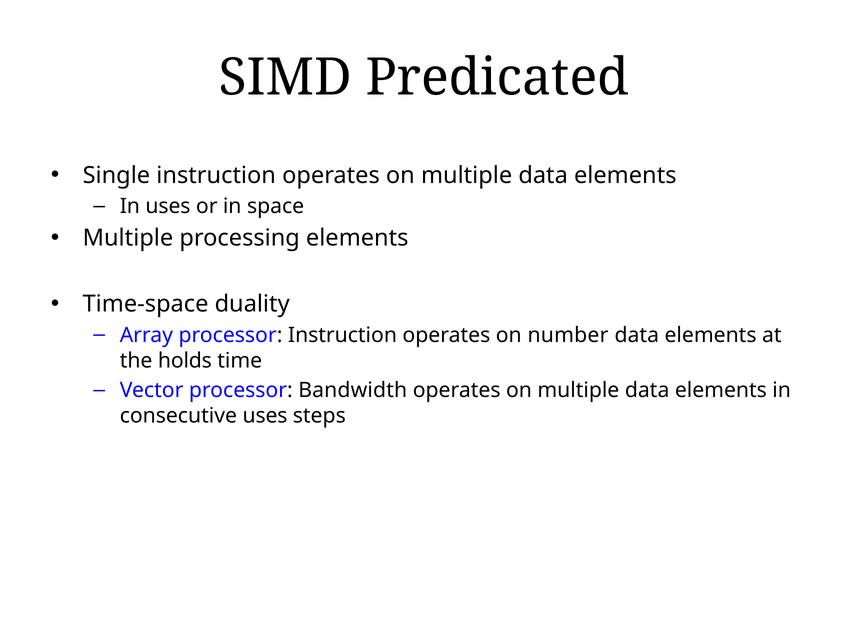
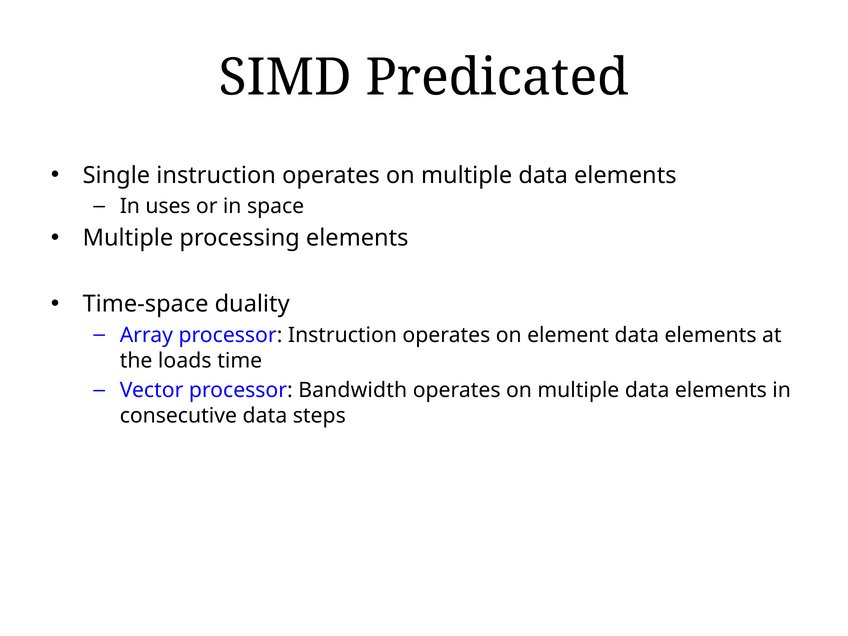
number: number -> element
holds: holds -> loads
consecutive uses: uses -> data
